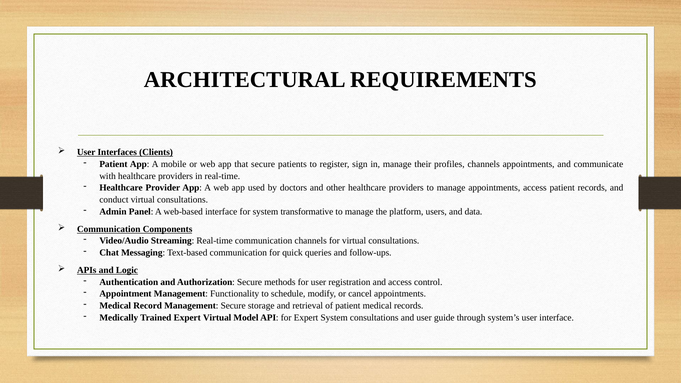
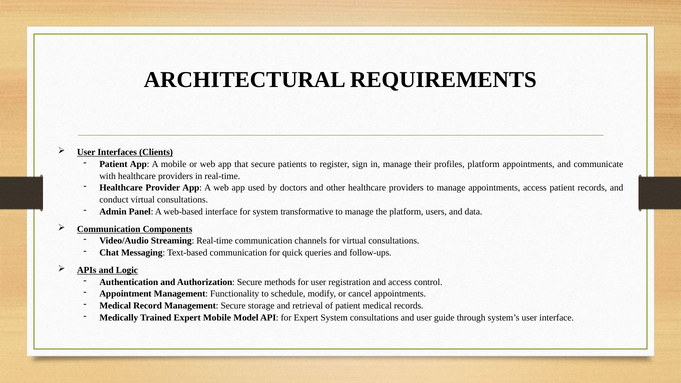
profiles channels: channels -> platform
Expert Virtual: Virtual -> Mobile
